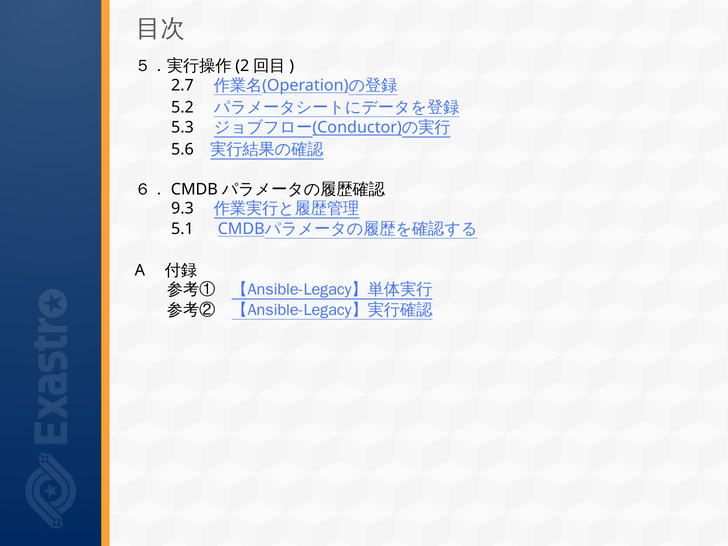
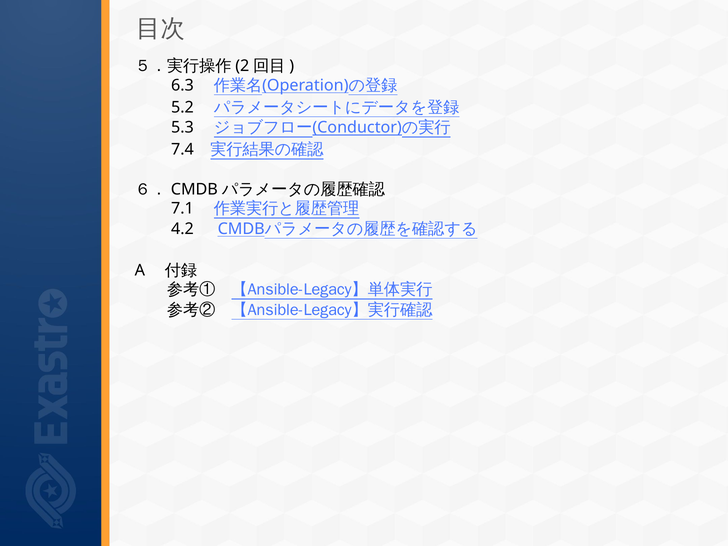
2.7: 2.7 -> 6.3
5.6: 5.6 -> 7.4
9.3: 9.3 -> 7.1
5.1: 5.1 -> 4.2
